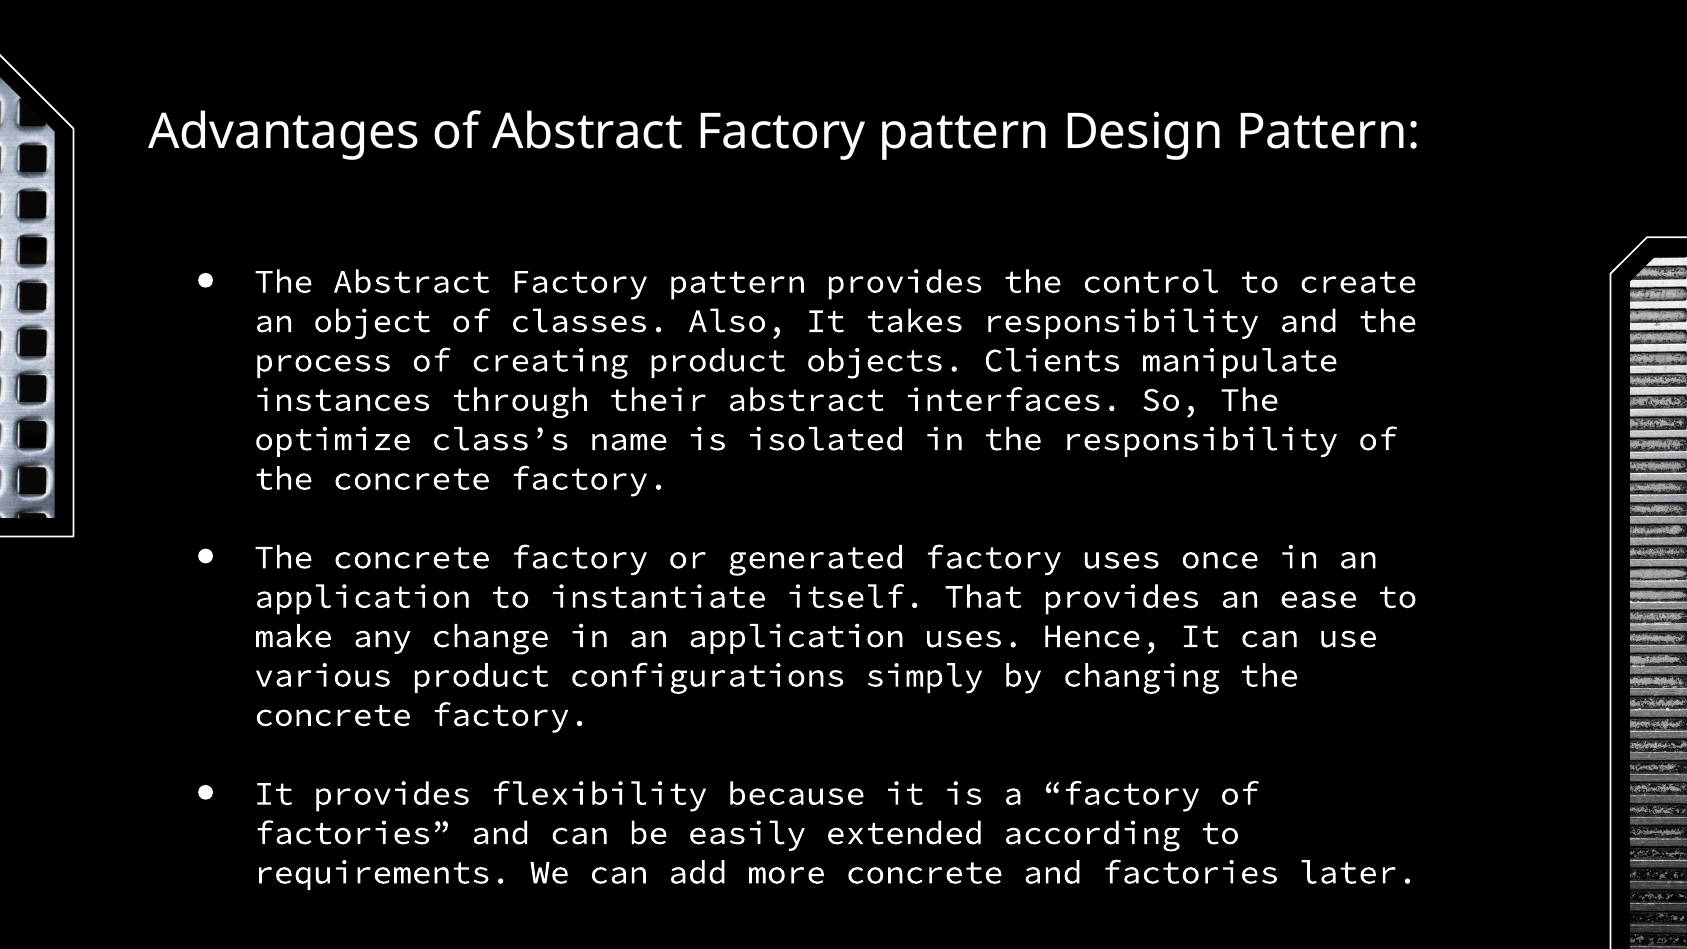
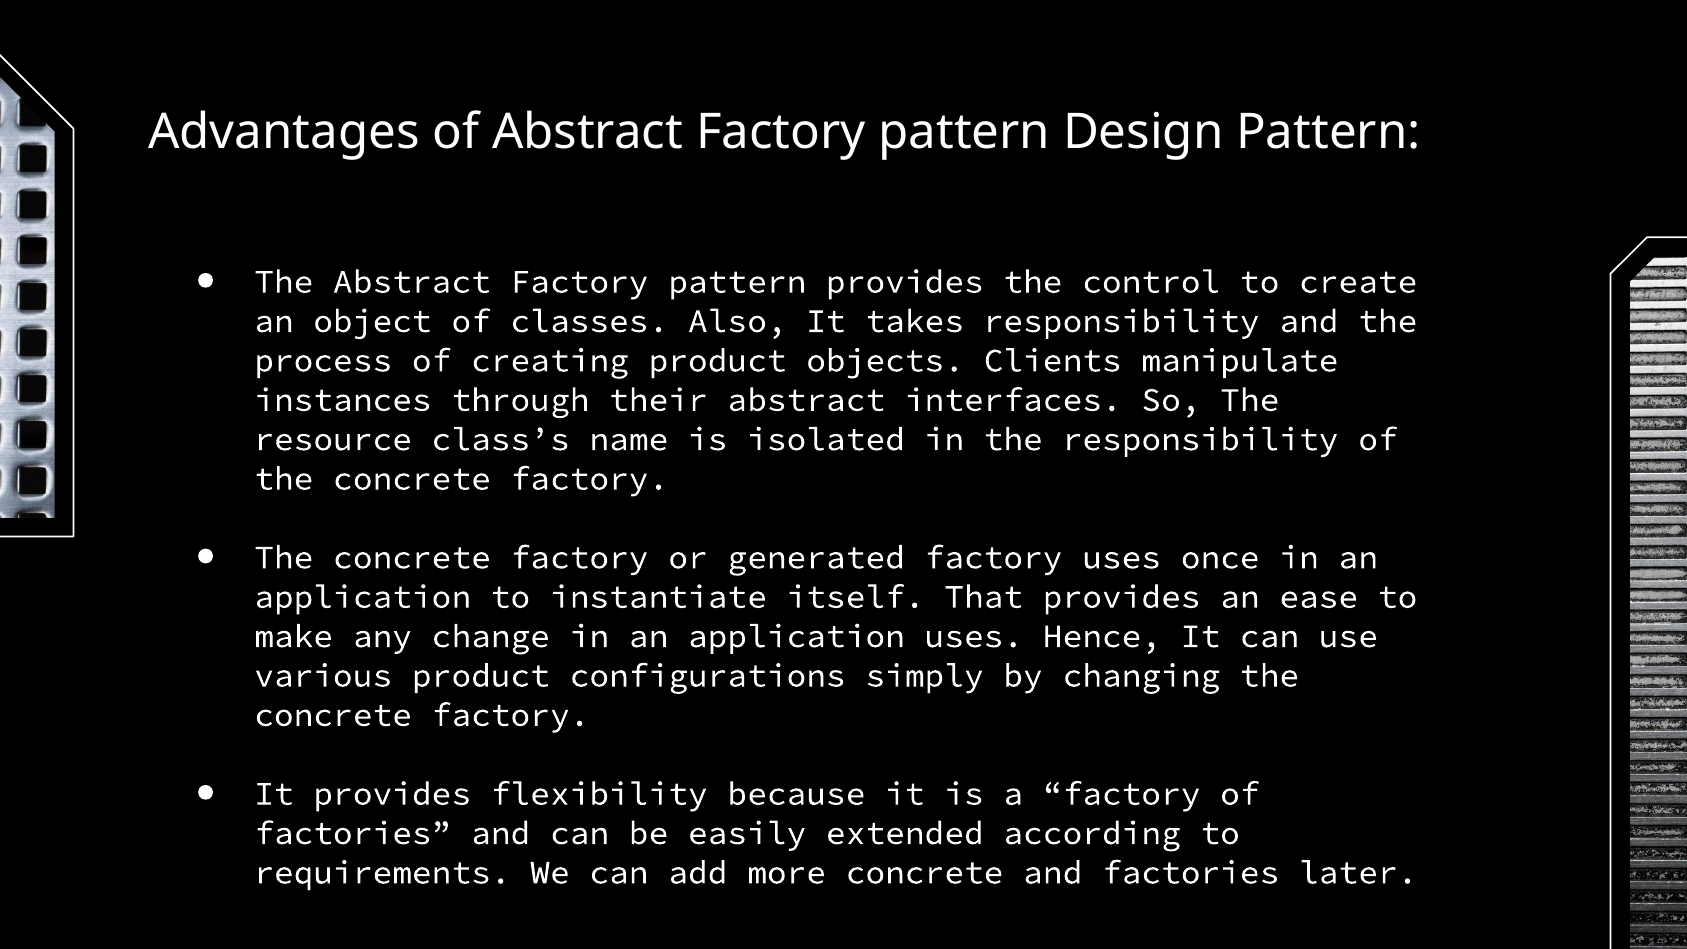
optimize: optimize -> resource
